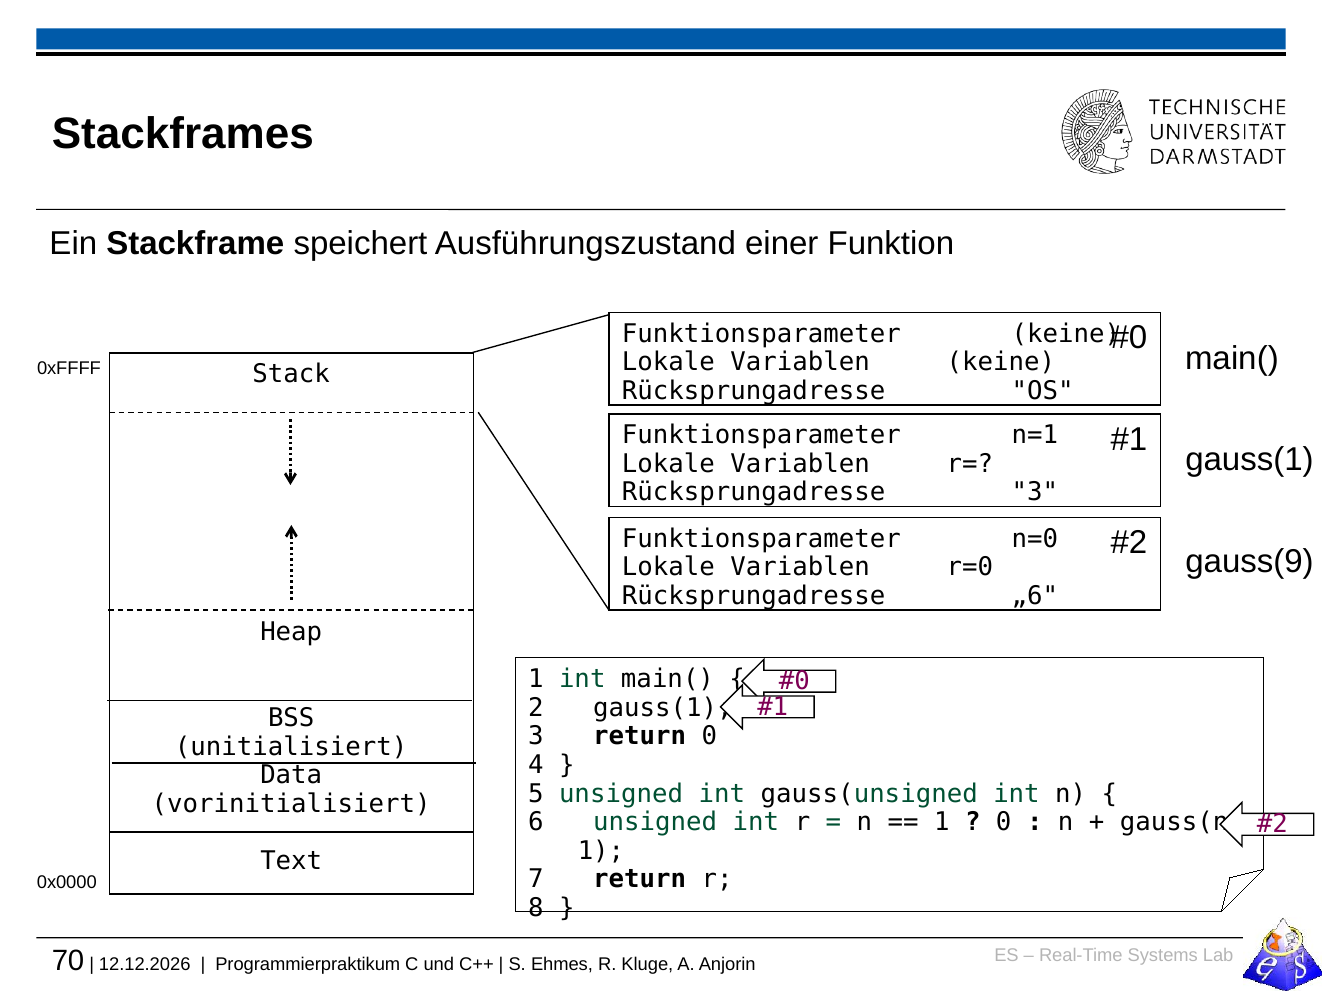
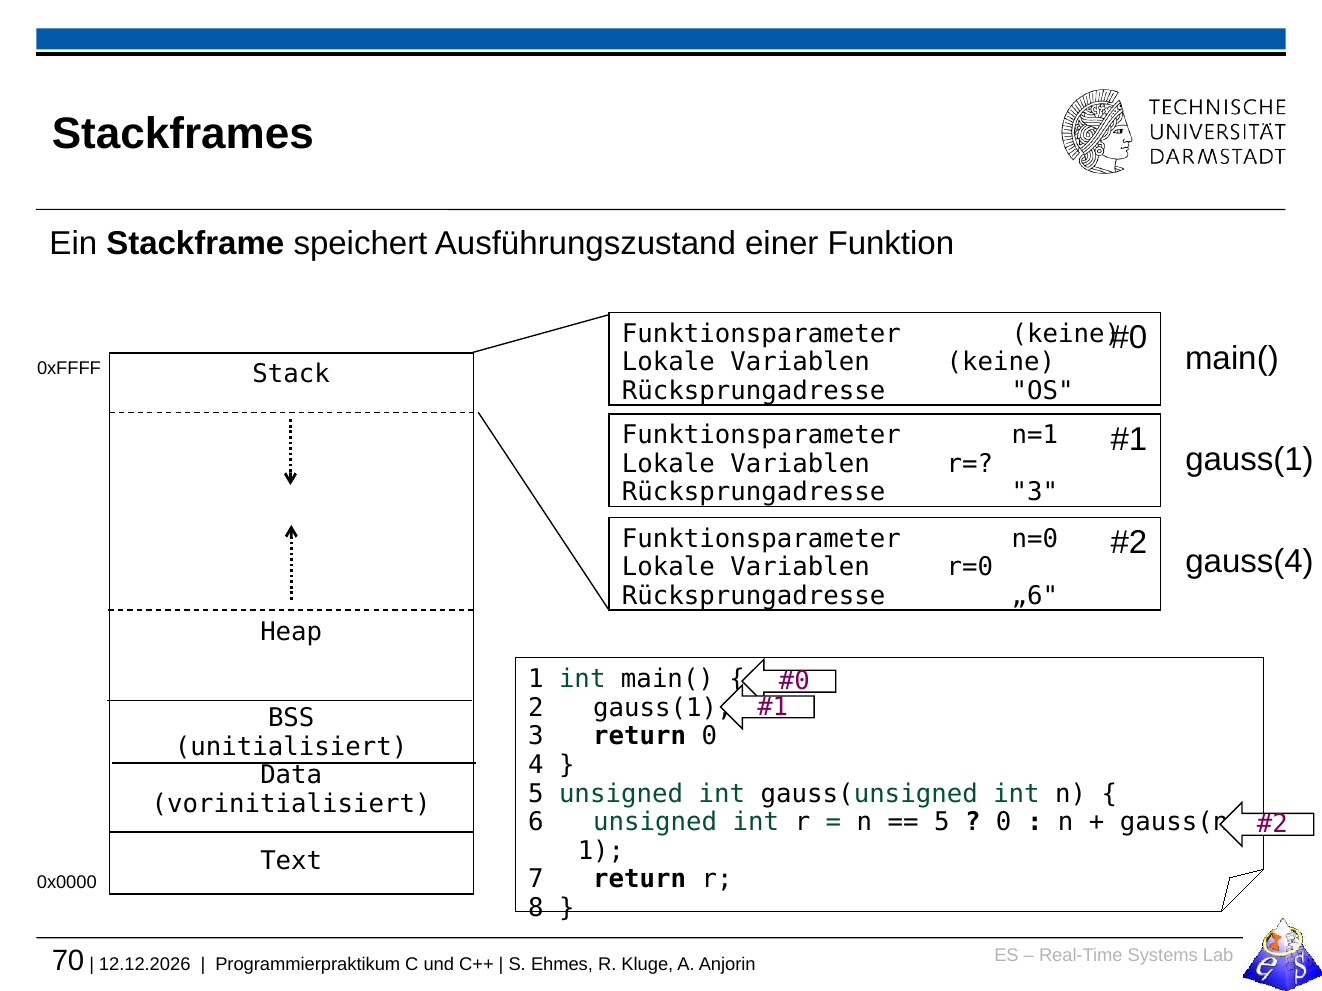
gauss(9: gauss(9 -> gauss(4
1 at (942, 823): 1 -> 5
